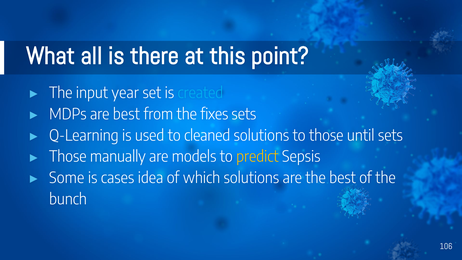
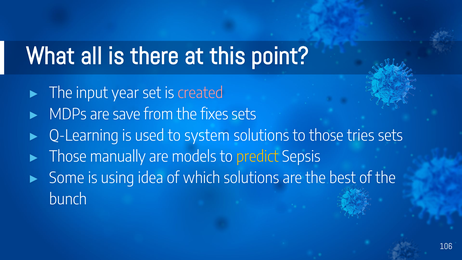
created colour: light blue -> pink
are best: best -> save
cleaned: cleaned -> system
until: until -> tries
cases: cases -> using
